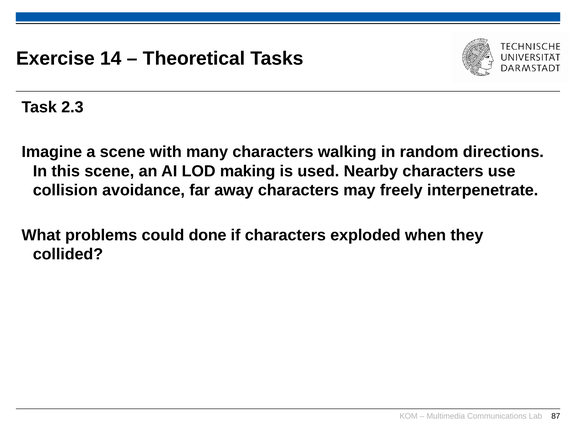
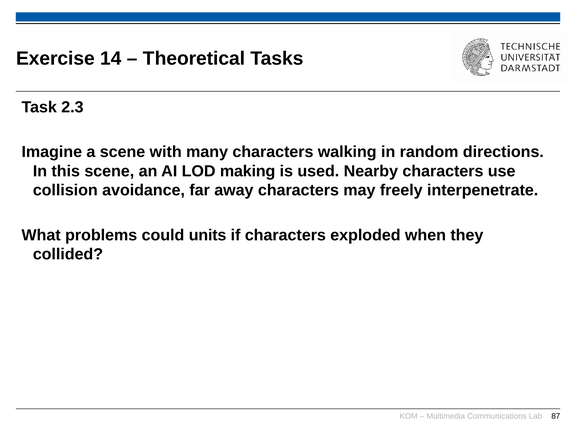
done: done -> units
